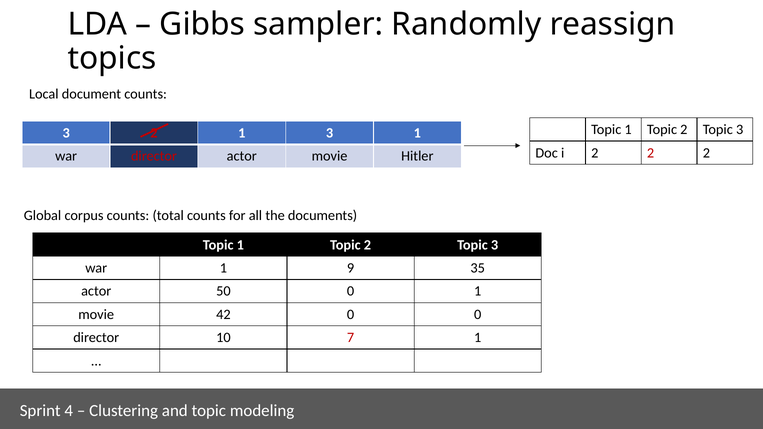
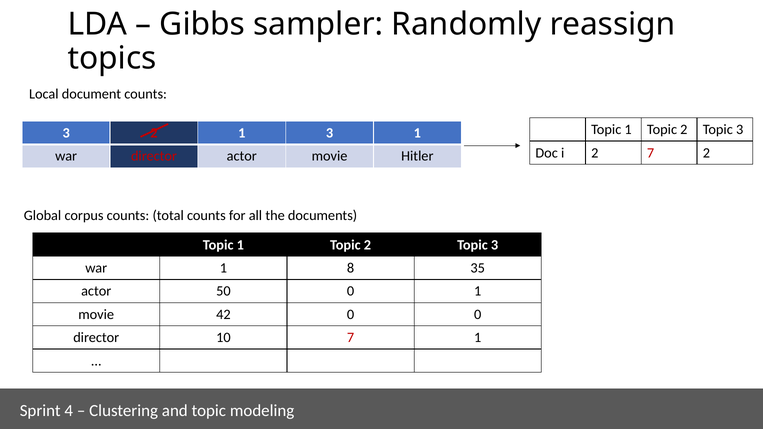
i 2 2: 2 -> 7
9: 9 -> 8
